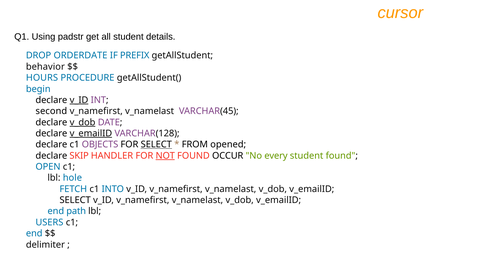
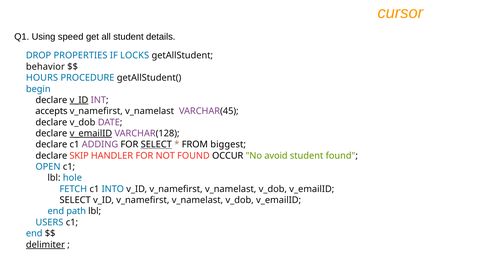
padstr: padstr -> speed
ORDERDATE: ORDERDATE -> PROPERTIES
PREFIX: PREFIX -> LOCKS
second: second -> accepts
v_dob at (83, 122) underline: present -> none
OBJECTS: OBJECTS -> ADDING
opened: opened -> biggest
NOT underline: present -> none
every: every -> avoid
delimiter underline: none -> present
